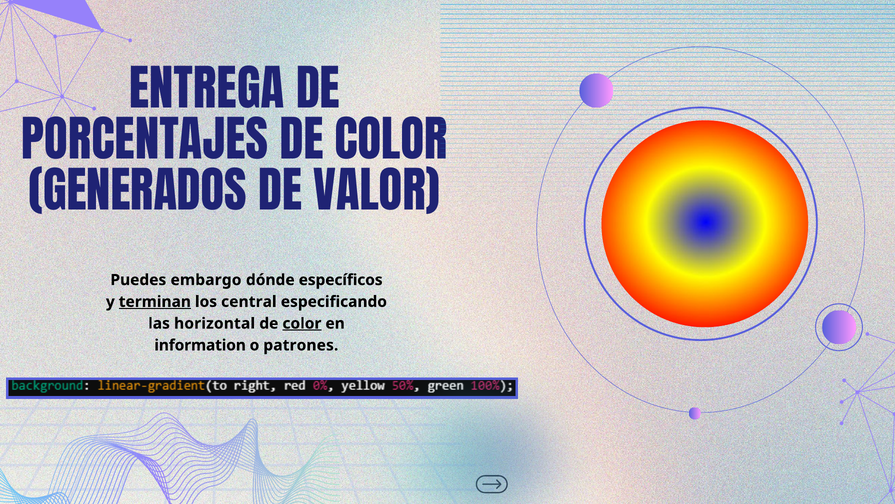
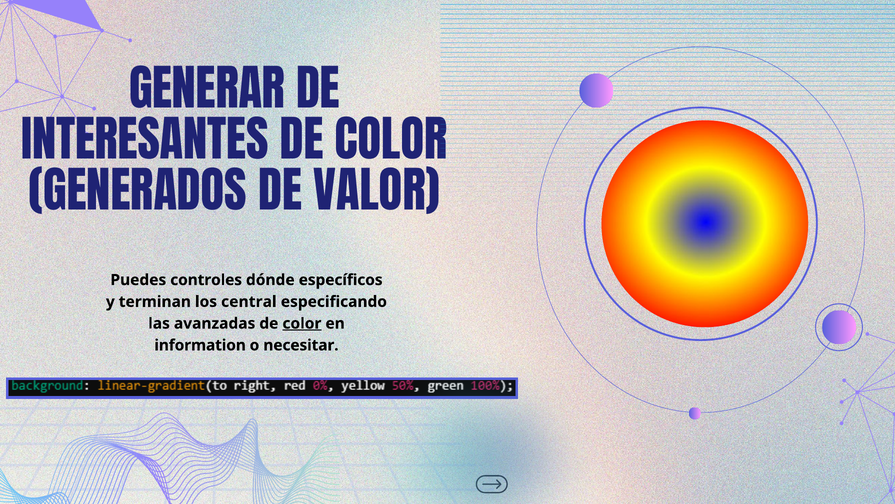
ENTREGA: ENTREGA -> GENERAR
PORCENTAJES: PORCENTAJES -> INTERESANTES
embargo: embargo -> controles
terminan underline: present -> none
horizontal: horizontal -> avanzadas
patrones: patrones -> necesitar
